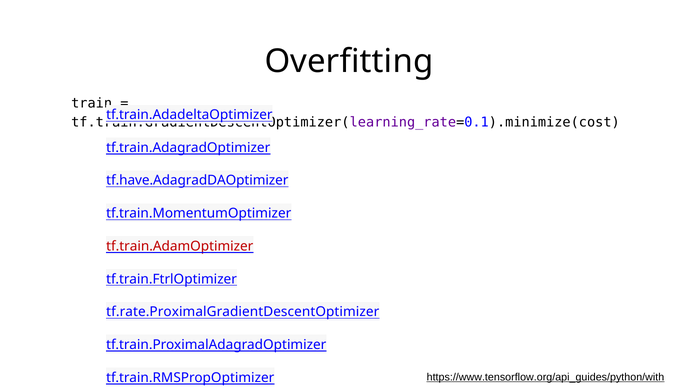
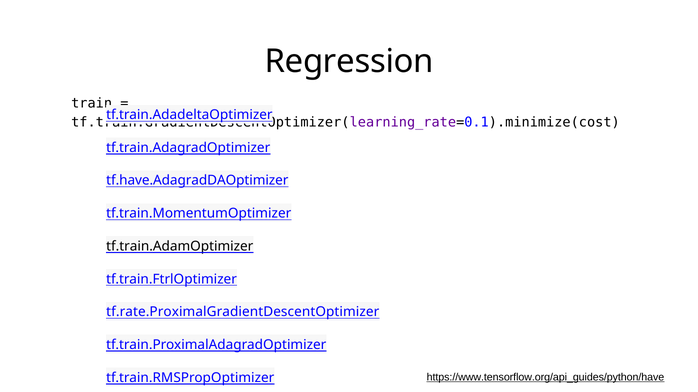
Overfitting: Overfitting -> Regression
tf.train.AdamOptimizer colour: red -> black
https://www.tensorflow.org/api_guides/python/with: https://www.tensorflow.org/api_guides/python/with -> https://www.tensorflow.org/api_guides/python/have
